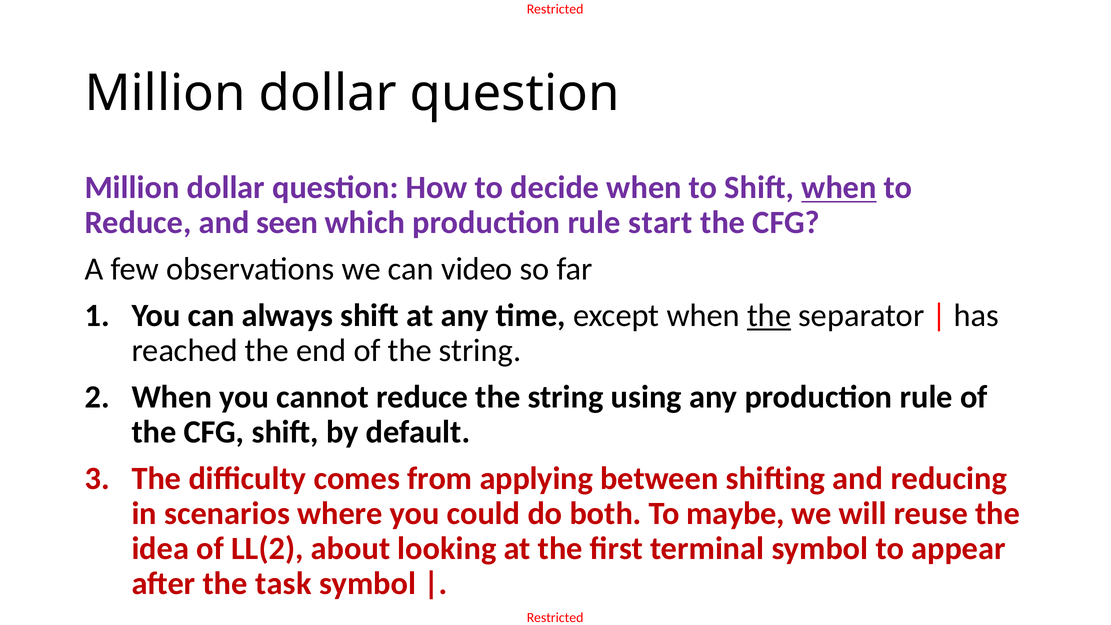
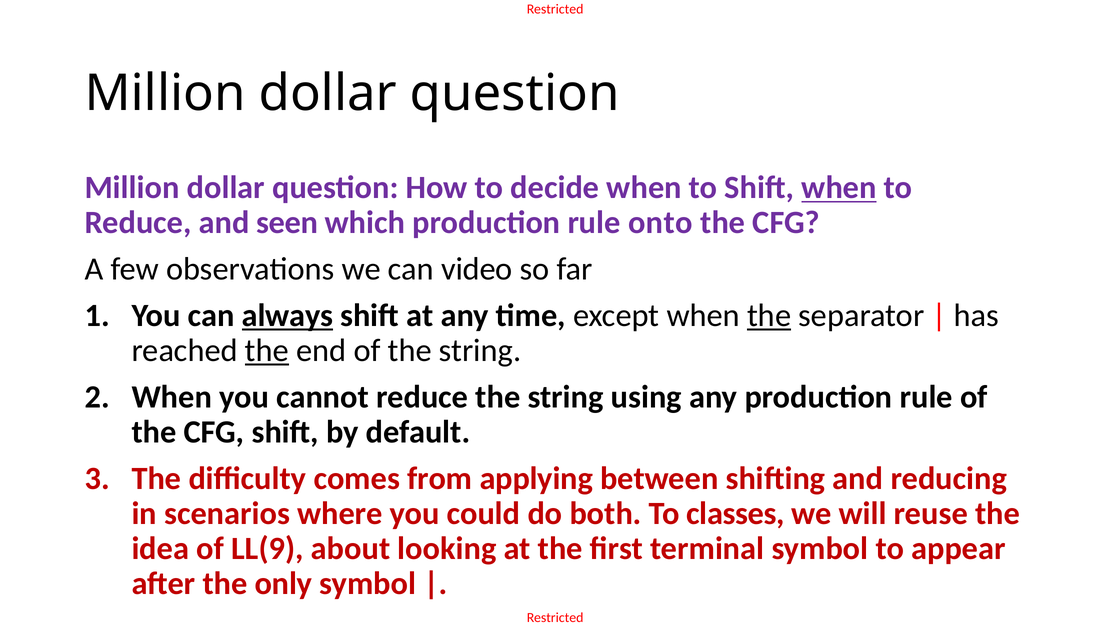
start: start -> onto
always underline: none -> present
the at (267, 351) underline: none -> present
maybe: maybe -> classes
LL(2: LL(2 -> LL(9
task: task -> only
